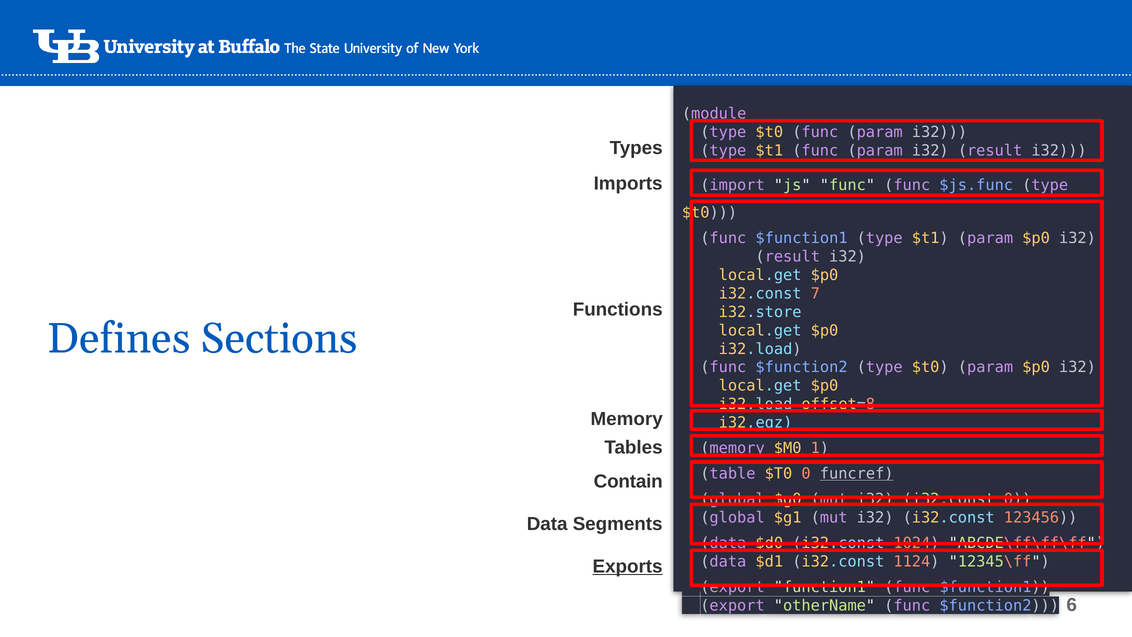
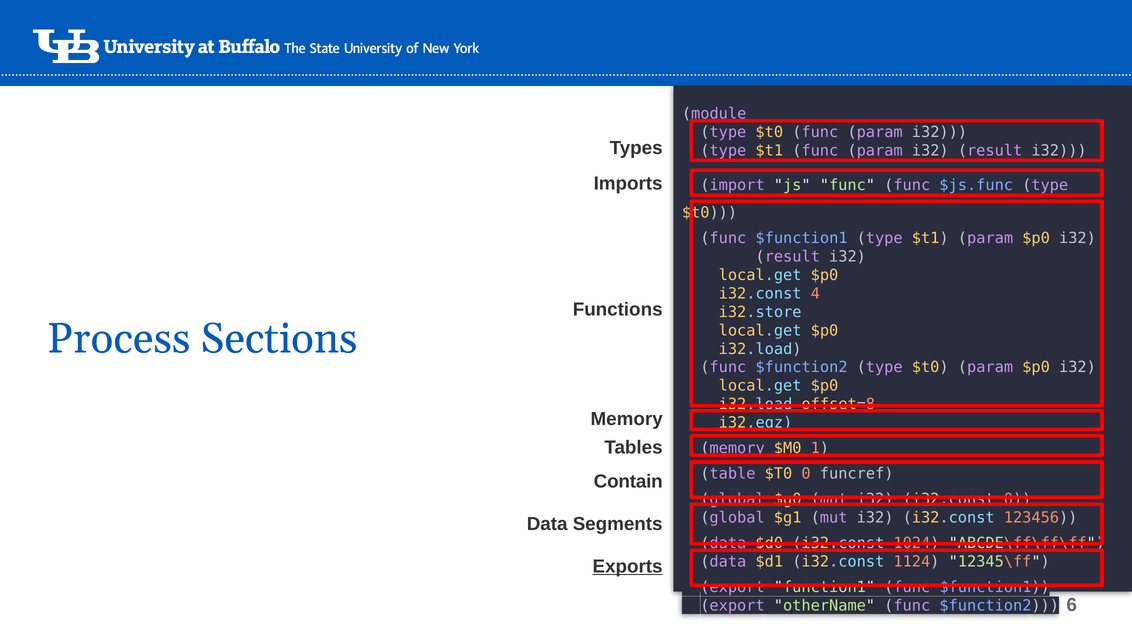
7: 7 -> 4
Defines: Defines -> Process
funcref underline: present -> none
